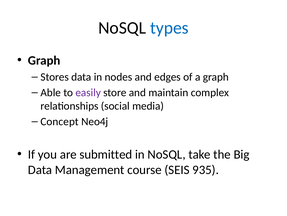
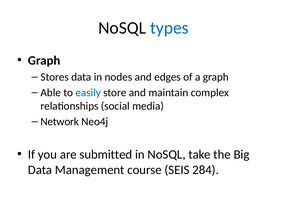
easily colour: purple -> blue
Concept: Concept -> Network
935: 935 -> 284
